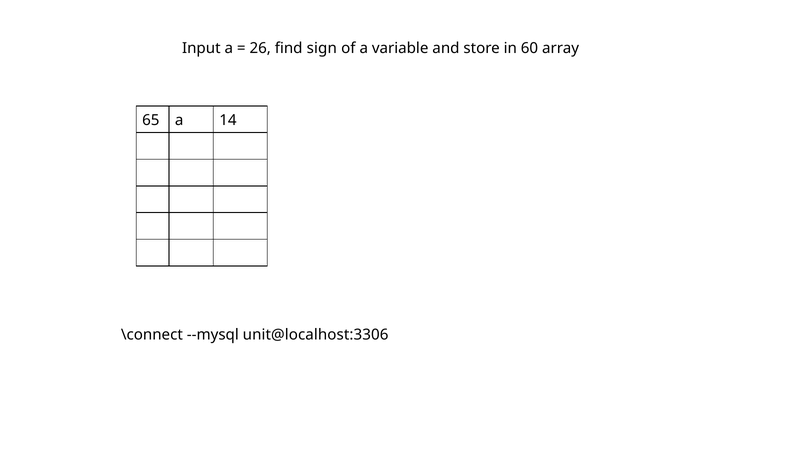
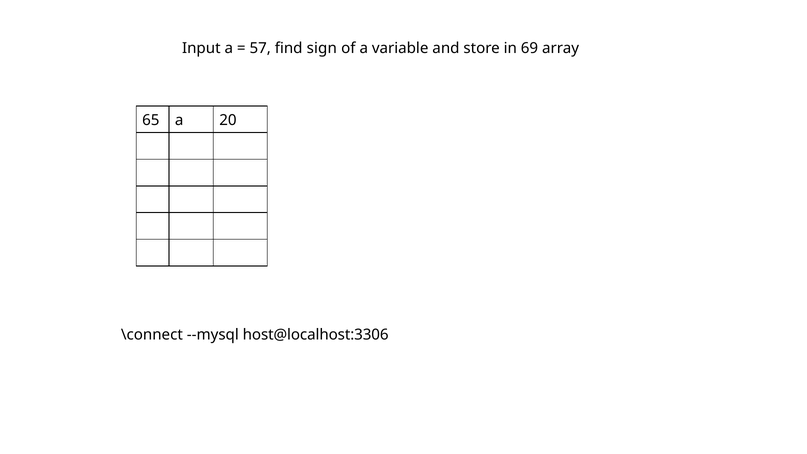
26: 26 -> 57
60: 60 -> 69
14: 14 -> 20
unit@localhost:3306: unit@localhost:3306 -> host@localhost:3306
